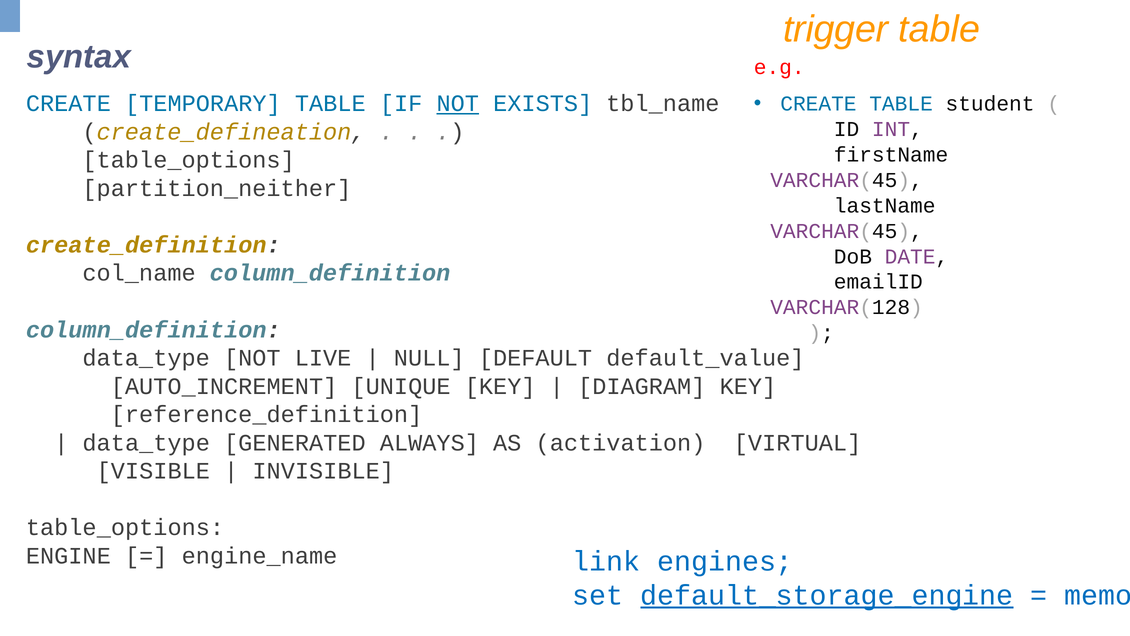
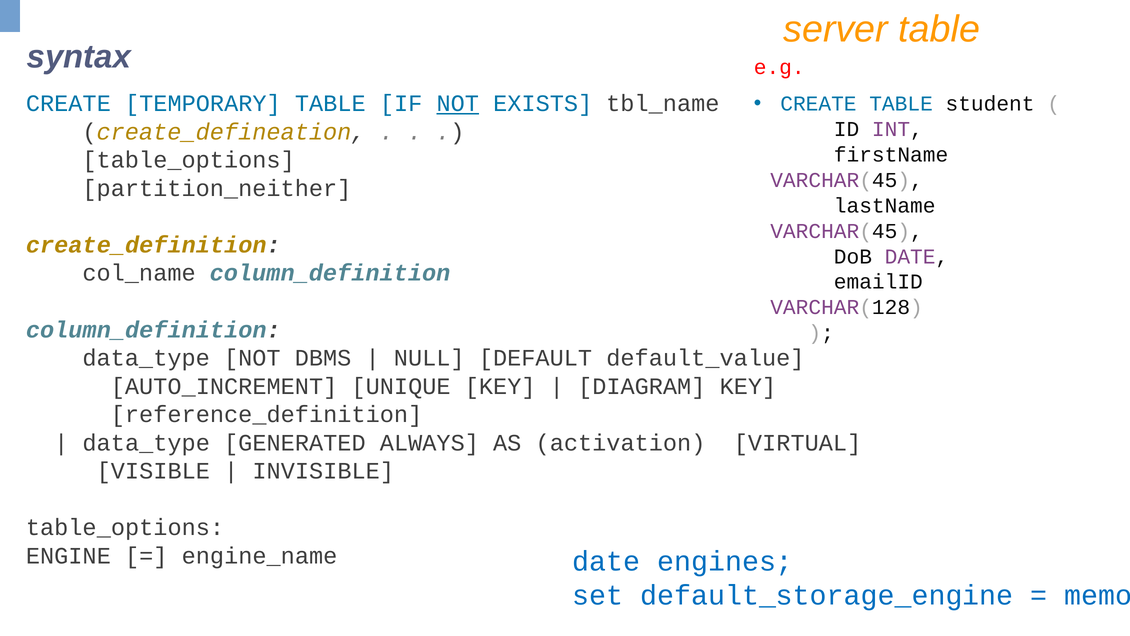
trigger: trigger -> server
LIVE: LIVE -> DBMS
link at (606, 561): link -> date
default_storage_engine underline: present -> none
